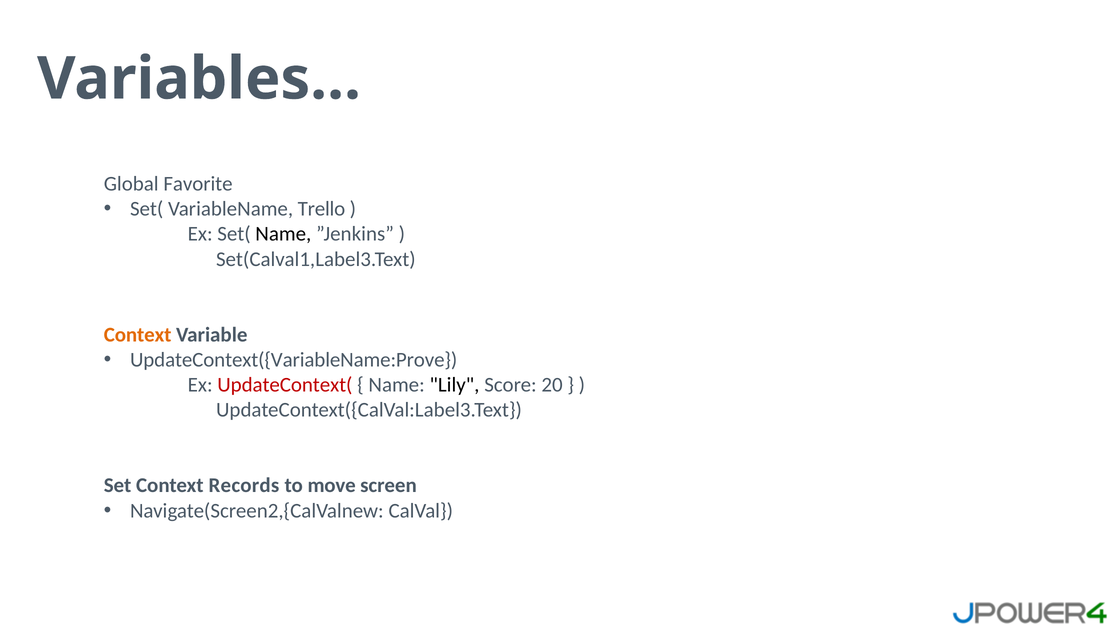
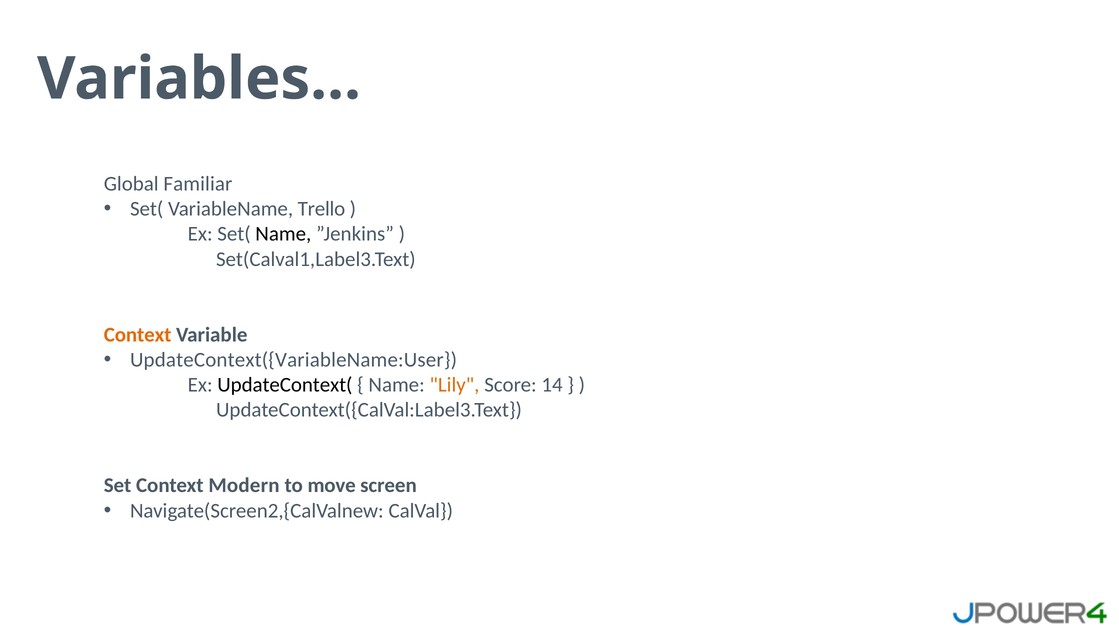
Favorite: Favorite -> Familiar
UpdateContext({VariableName:Prove: UpdateContext({VariableName:Prove -> UpdateContext({VariableName:User
UpdateContext( colour: red -> black
Lily colour: black -> orange
20: 20 -> 14
Records: Records -> Modern
